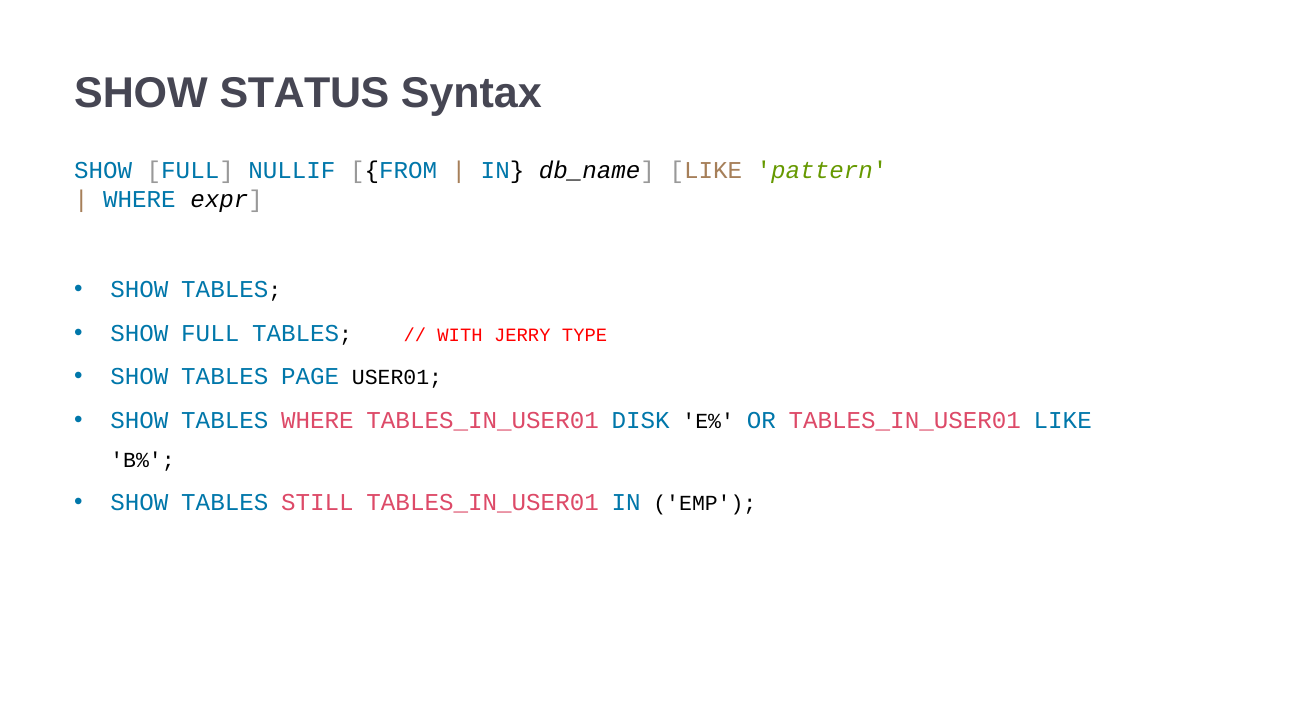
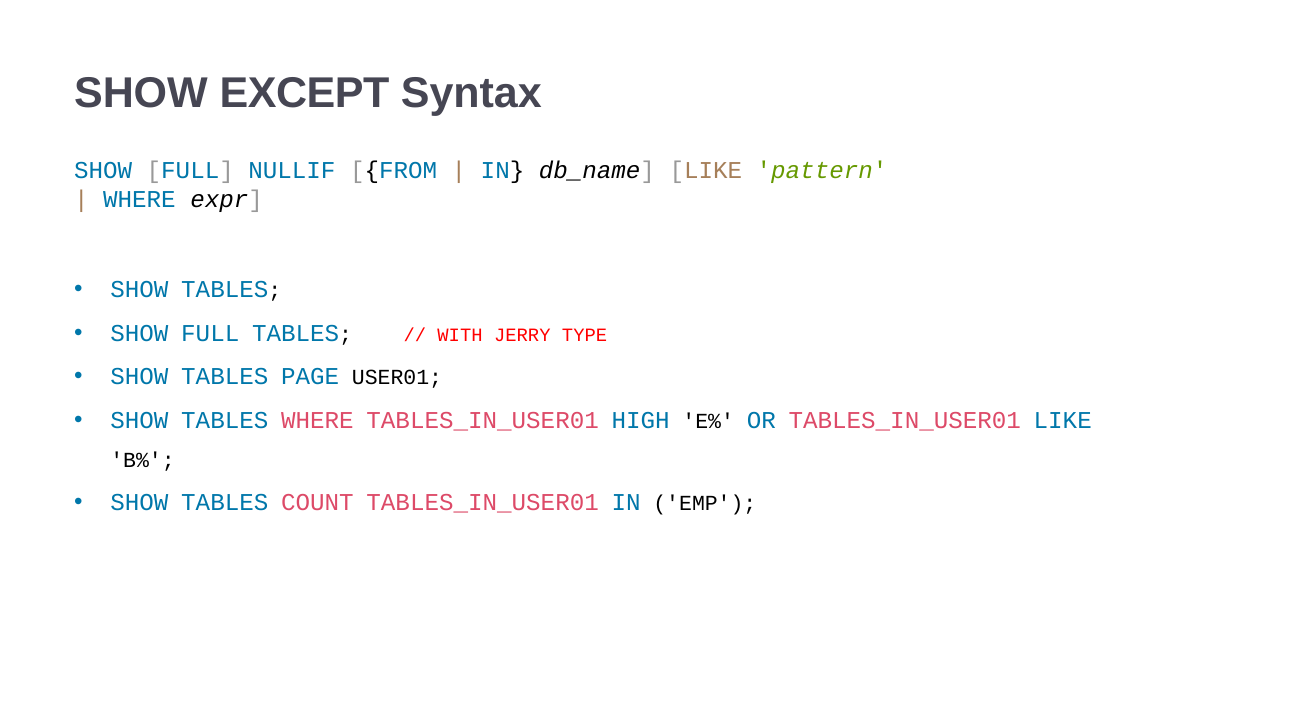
STATUS: STATUS -> EXCEPT
DISK: DISK -> HIGH
STILL: STILL -> COUNT
